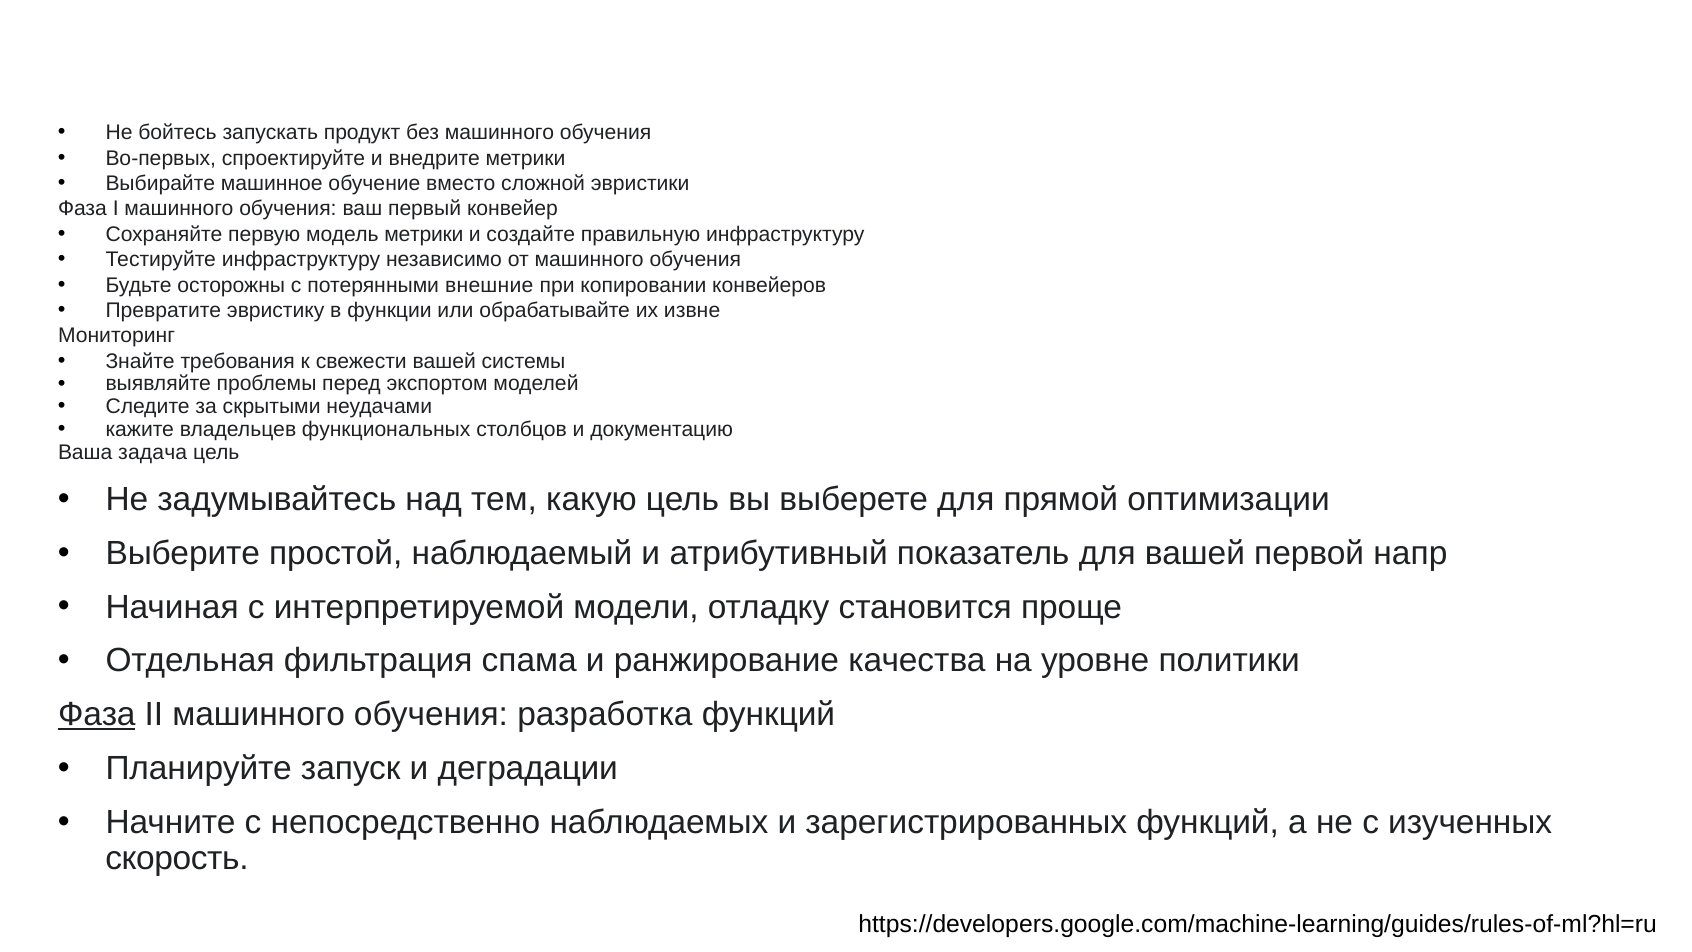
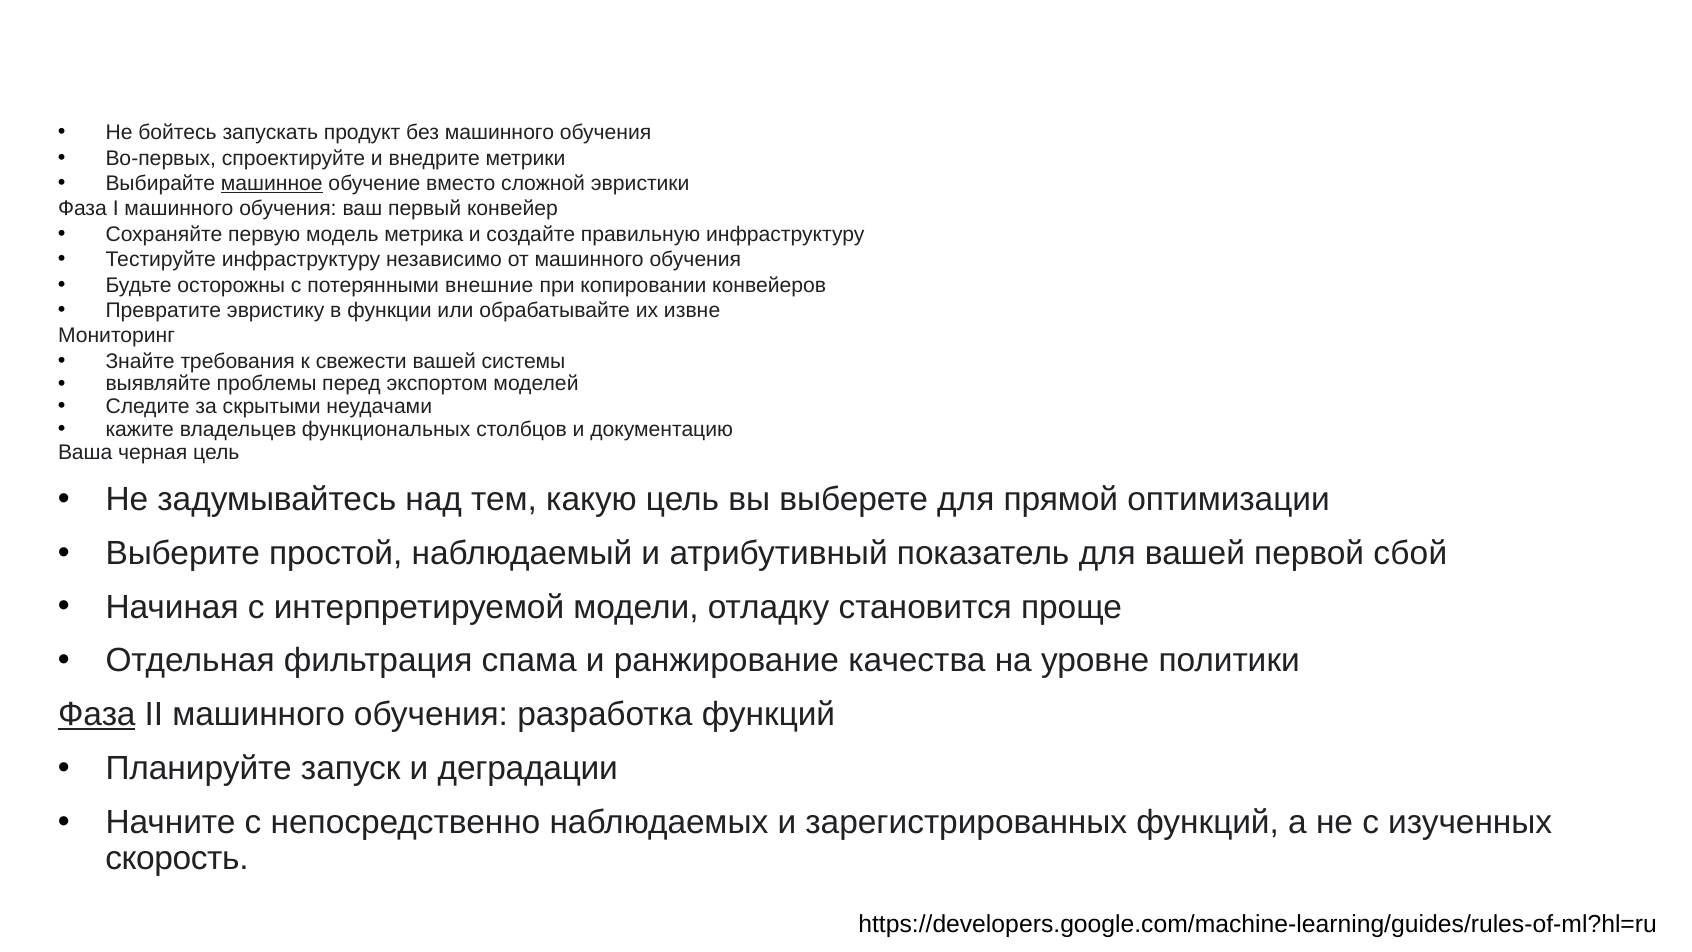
машинное underline: none -> present
модель метрики: метрики -> метрика
задача: задача -> черная
напр: напр -> сбой
